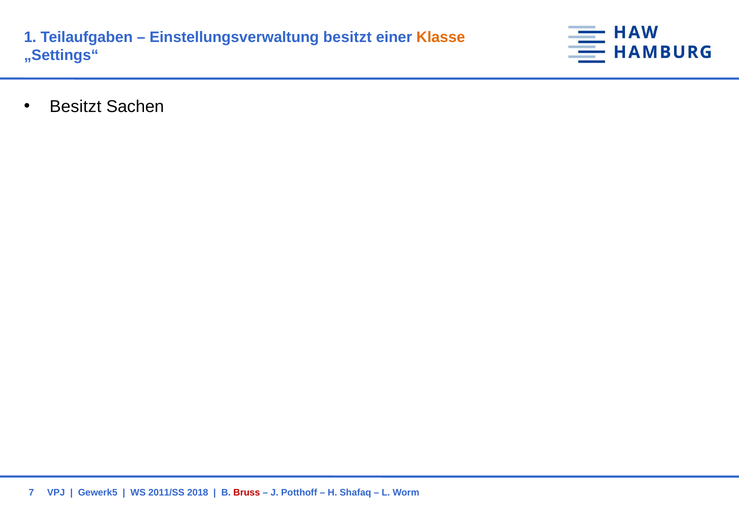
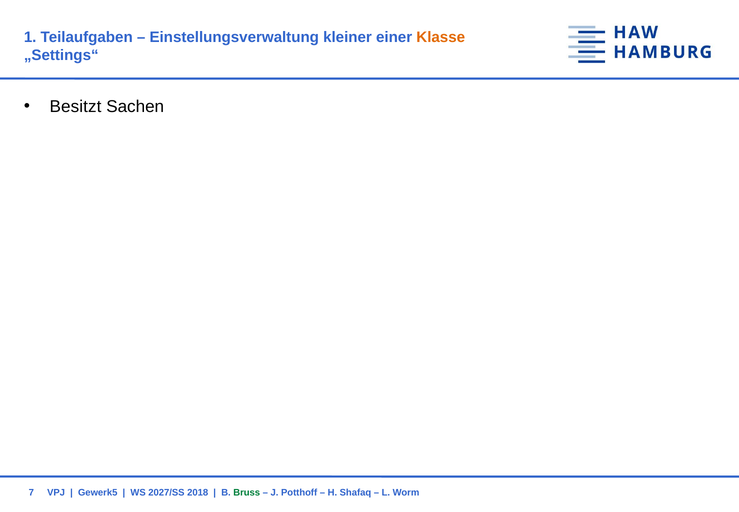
Einstellungsverwaltung besitzt: besitzt -> kleiner
2011/SS: 2011/SS -> 2027/SS
Bruss colour: red -> green
